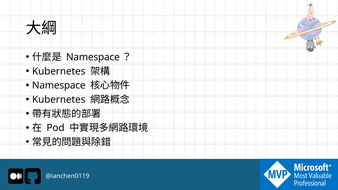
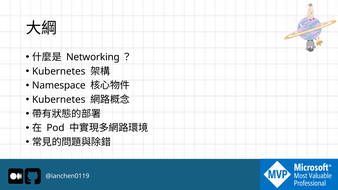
Namespace at (93, 57): Namespace -> Networking
